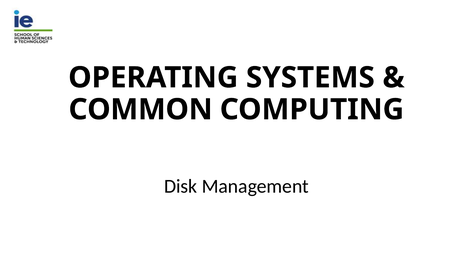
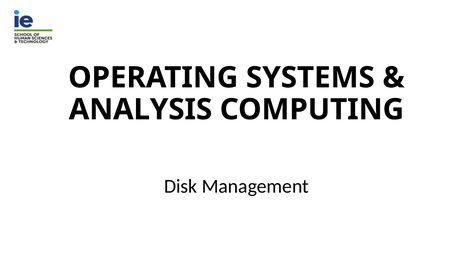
COMMON: COMMON -> ANALYSIS
